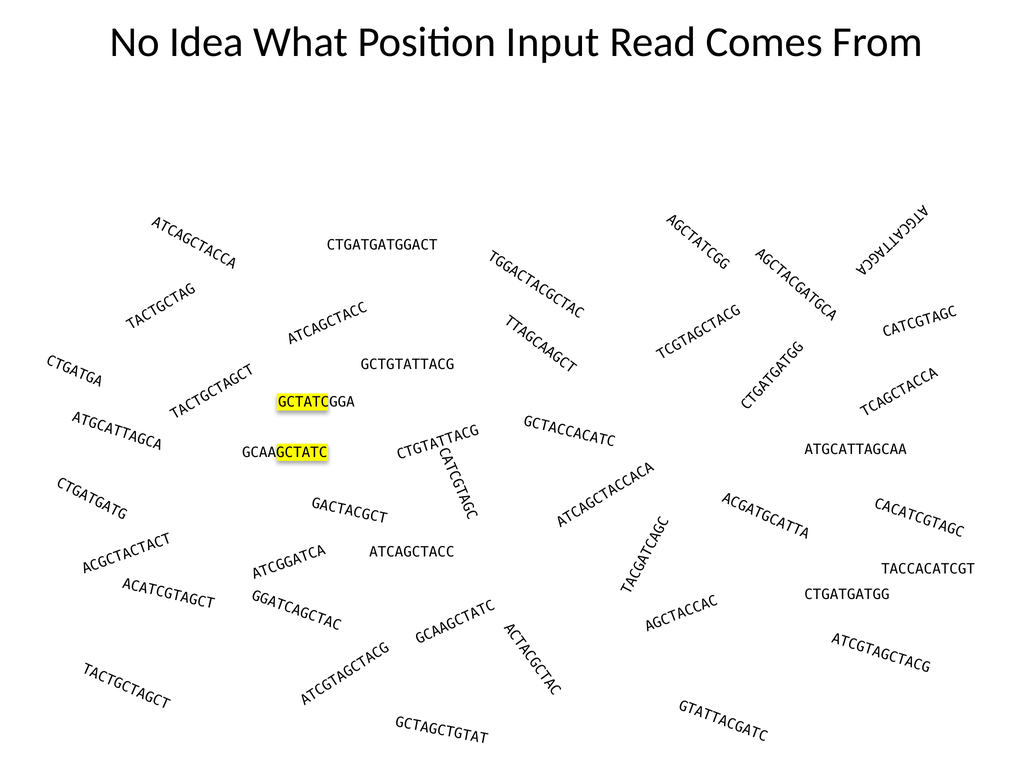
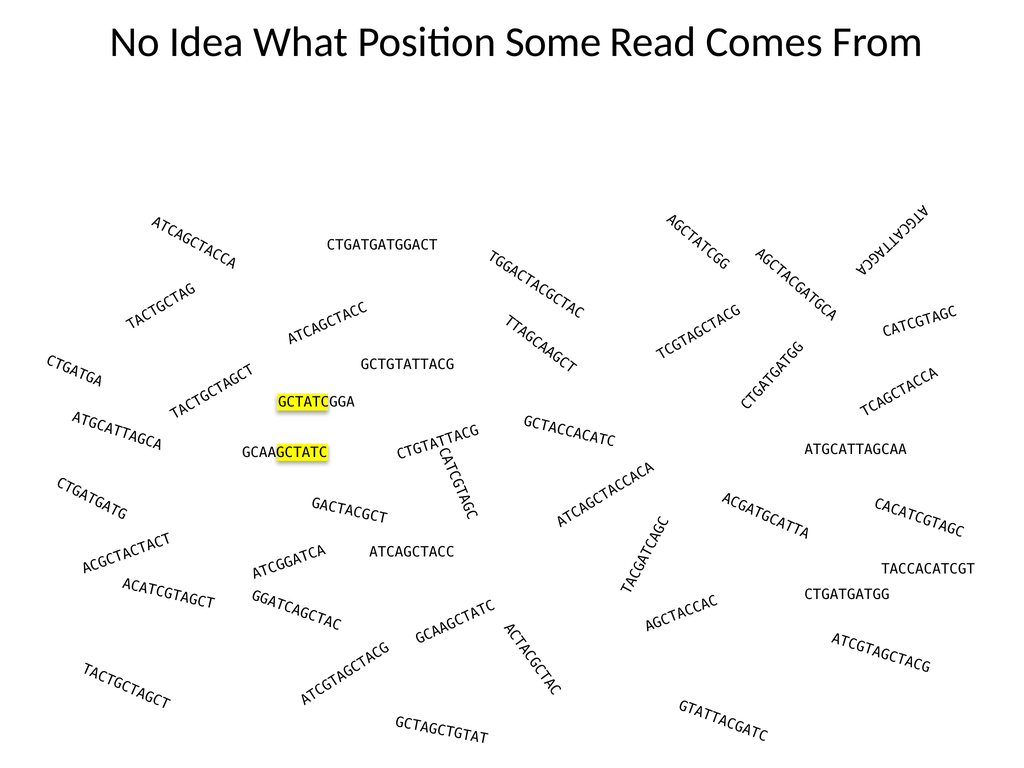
Input: Input -> Some
